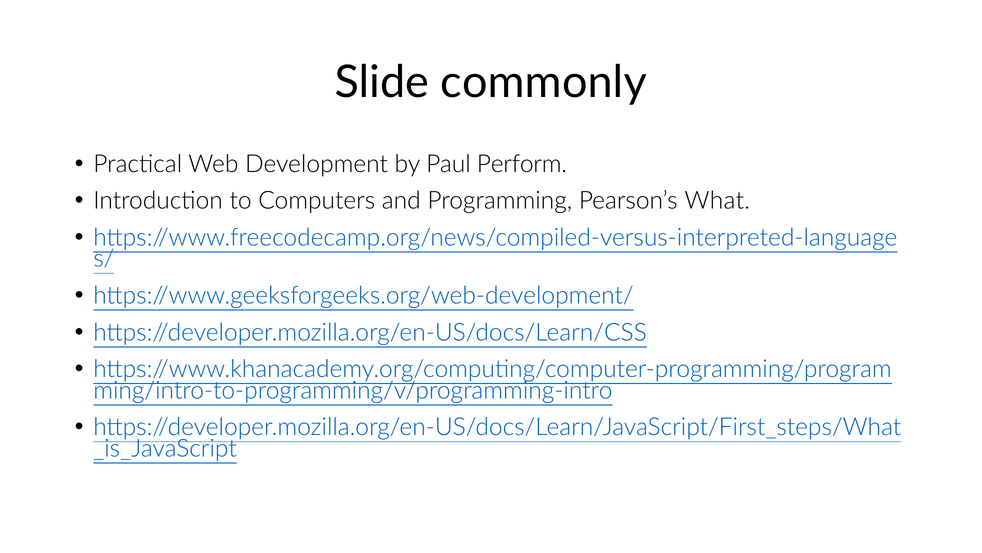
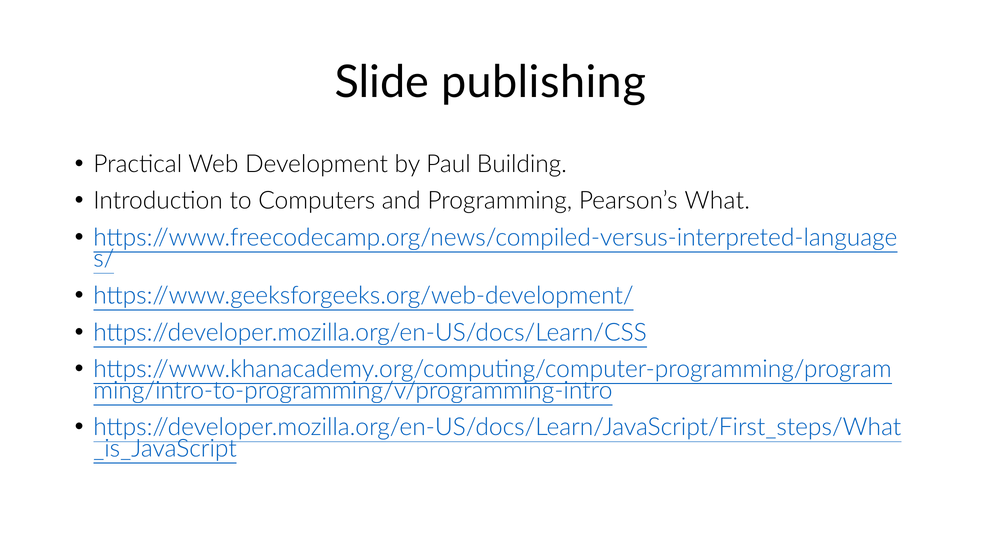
commonly: commonly -> publishing
Perform: Perform -> Building
